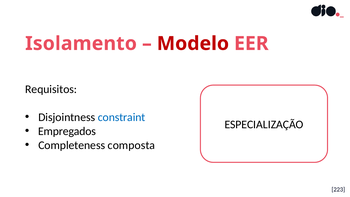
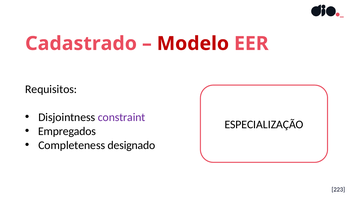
Isolamento: Isolamento -> Cadastrado
constraint colour: blue -> purple
composta: composta -> designado
